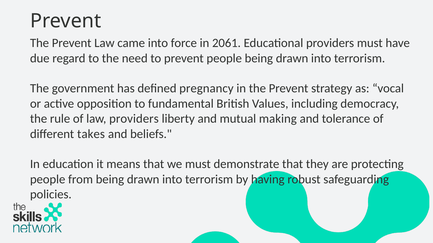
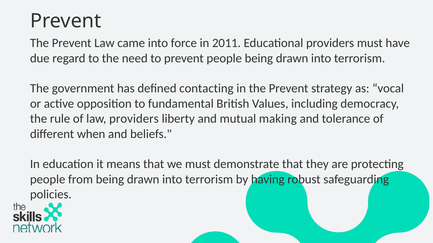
2061: 2061 -> 2011
pregnancy: pregnancy -> contacting
takes: takes -> when
